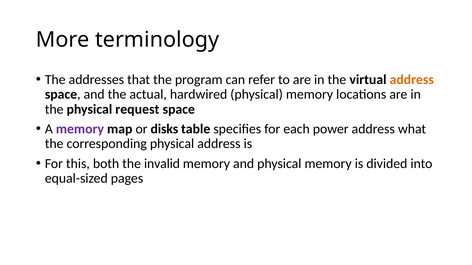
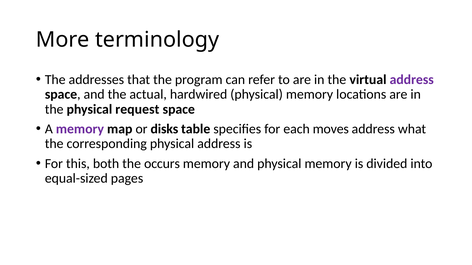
address at (412, 80) colour: orange -> purple
power: power -> moves
invalid: invalid -> occurs
